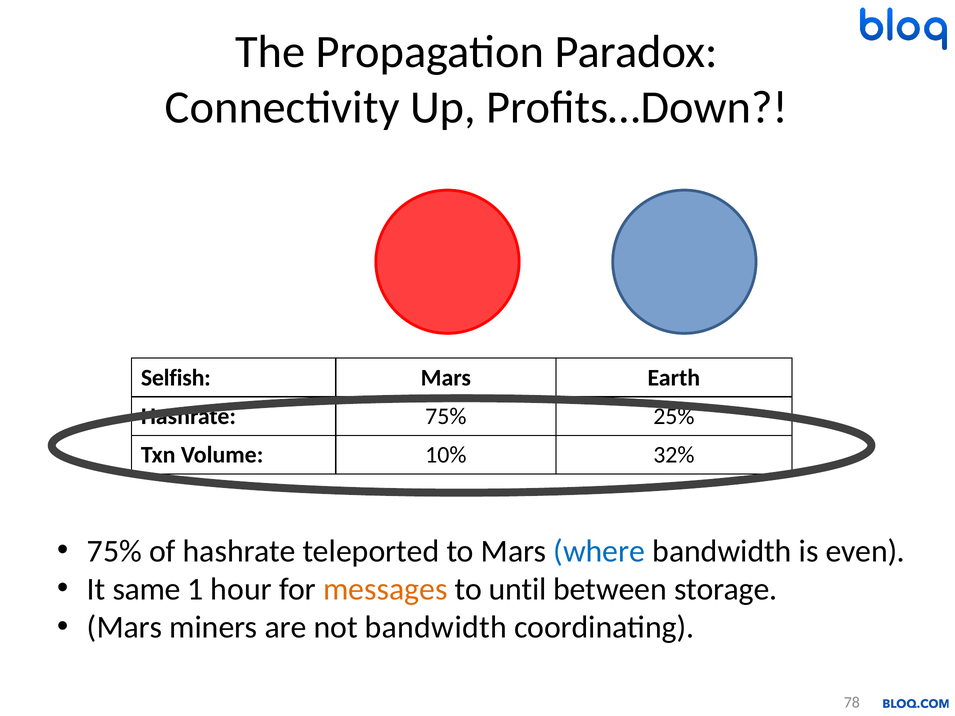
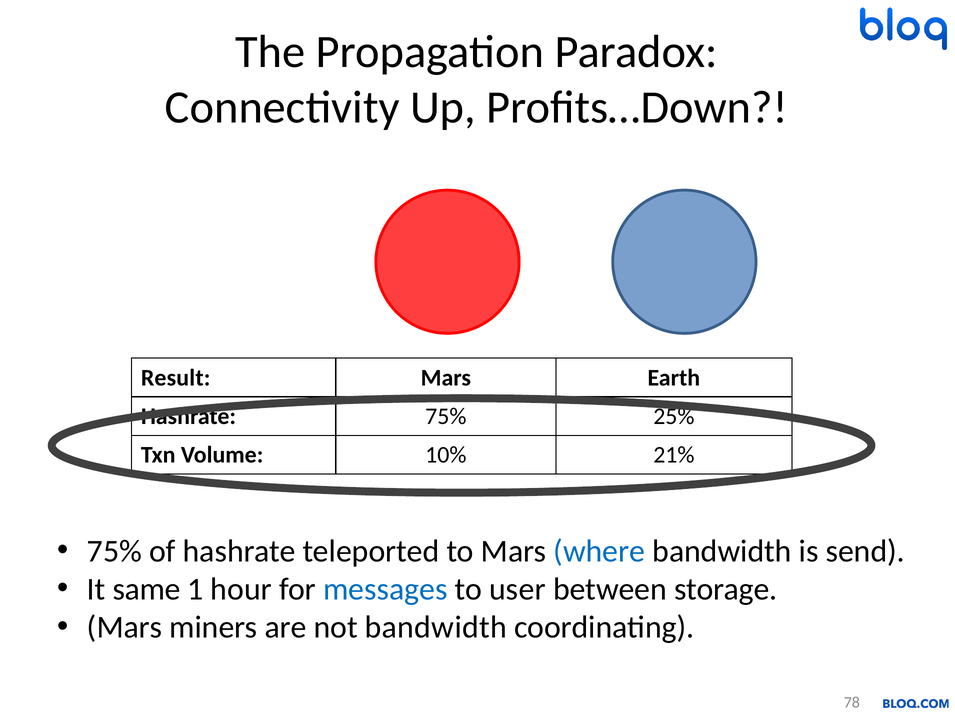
Selfish: Selfish -> Result
32%: 32% -> 21%
even: even -> send
messages colour: orange -> blue
until: until -> user
